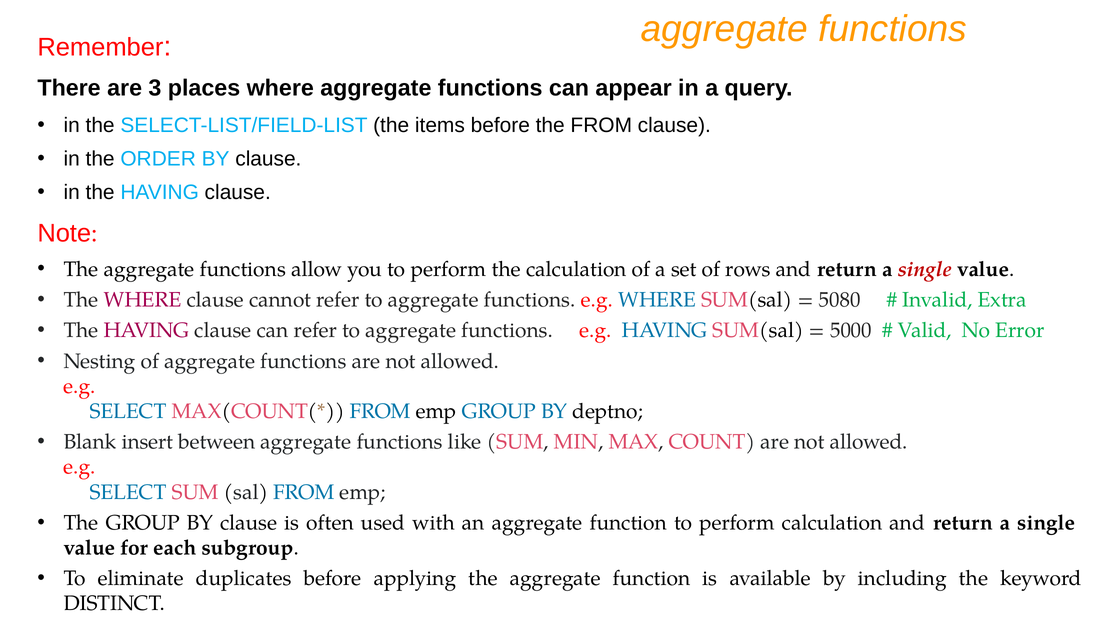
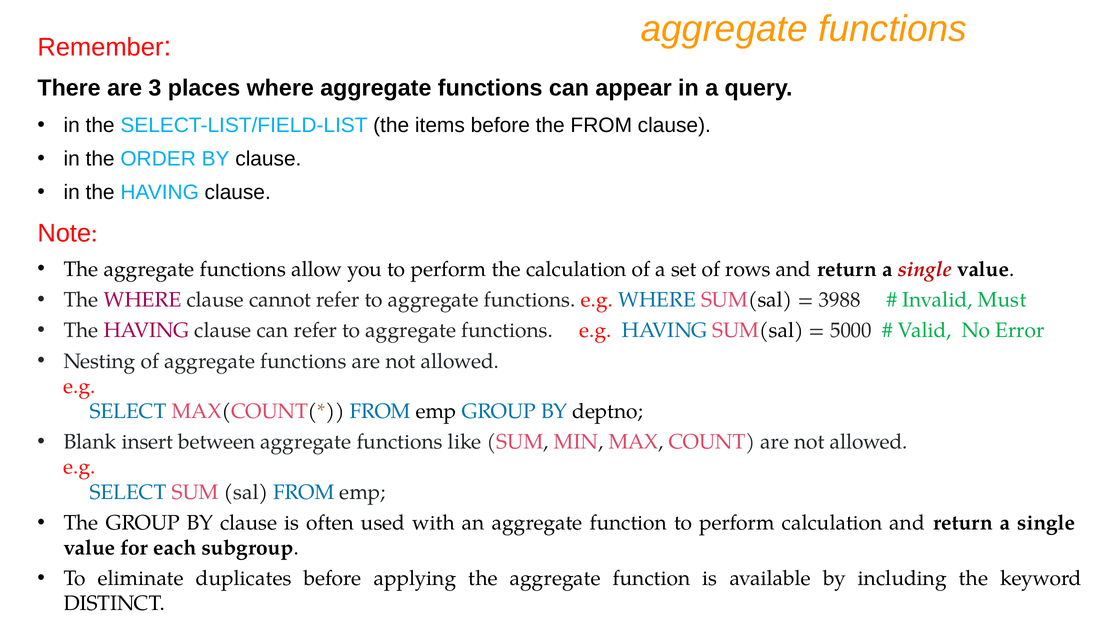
5080: 5080 -> 3988
Extra: Extra -> Must
